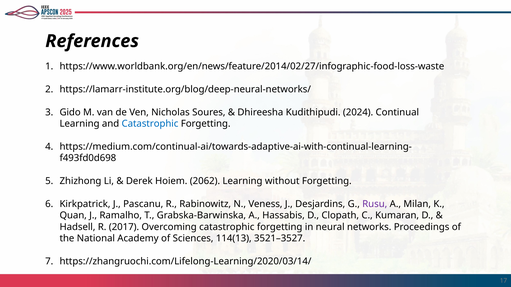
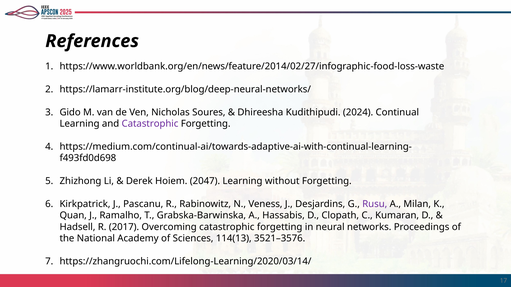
Catastrophic at (150, 124) colour: blue -> purple
2062: 2062 -> 2047
3521–3527: 3521–3527 -> 3521–3576
